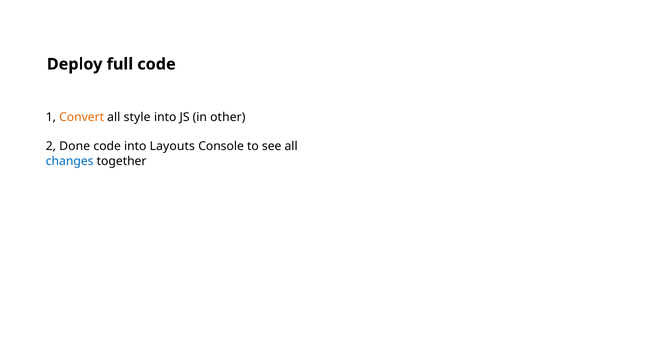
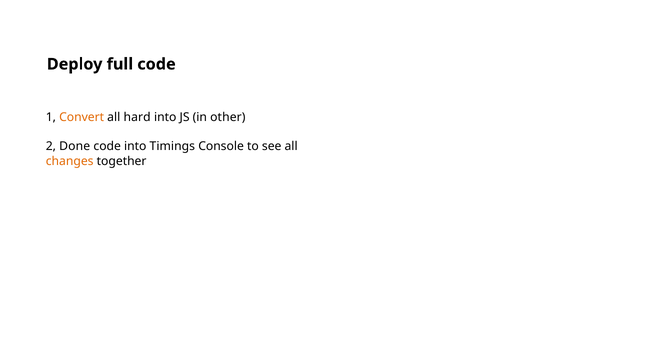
style: style -> hard
Layouts: Layouts -> Timings
changes colour: blue -> orange
